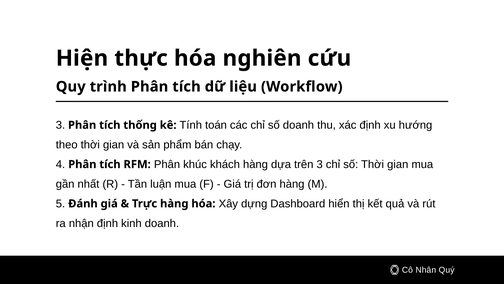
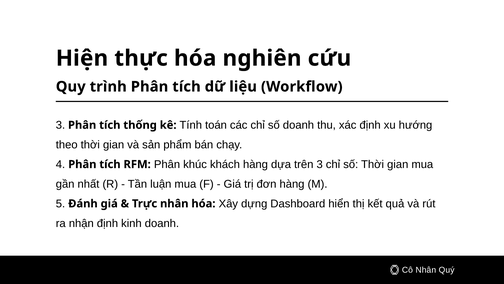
Trực hàng: hàng -> nhân
